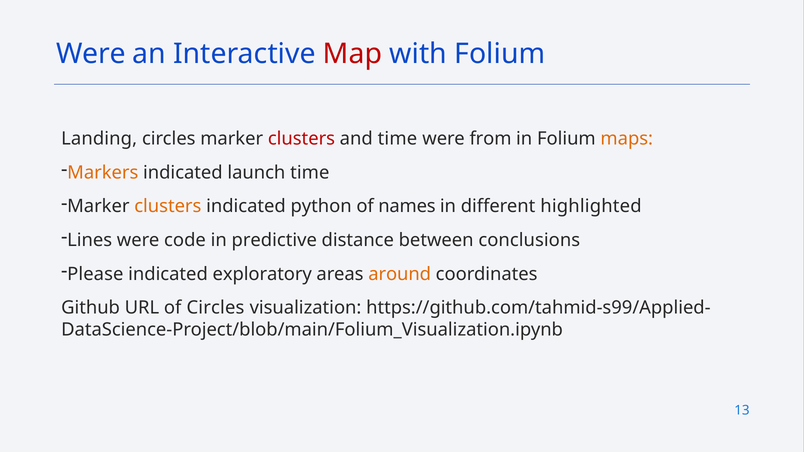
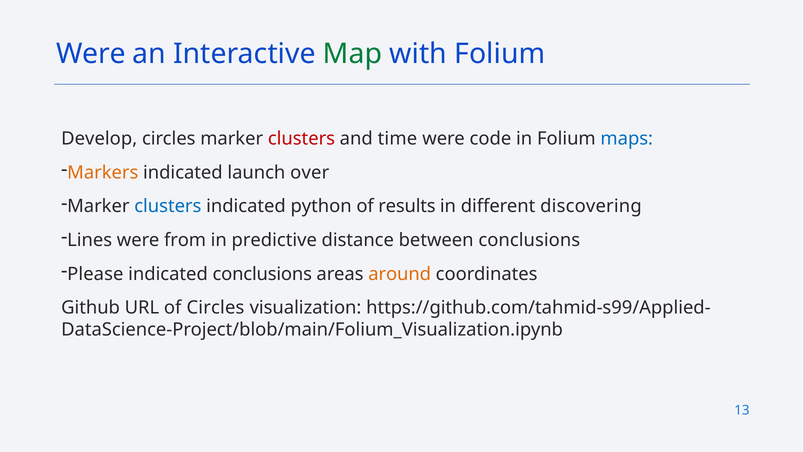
Map colour: red -> green
Landing: Landing -> Develop
from: from -> code
maps colour: orange -> blue
launch time: time -> over
clusters at (168, 207) colour: orange -> blue
names: names -> results
highlighted: highlighted -> discovering
code: code -> from
indicated exploratory: exploratory -> conclusions
